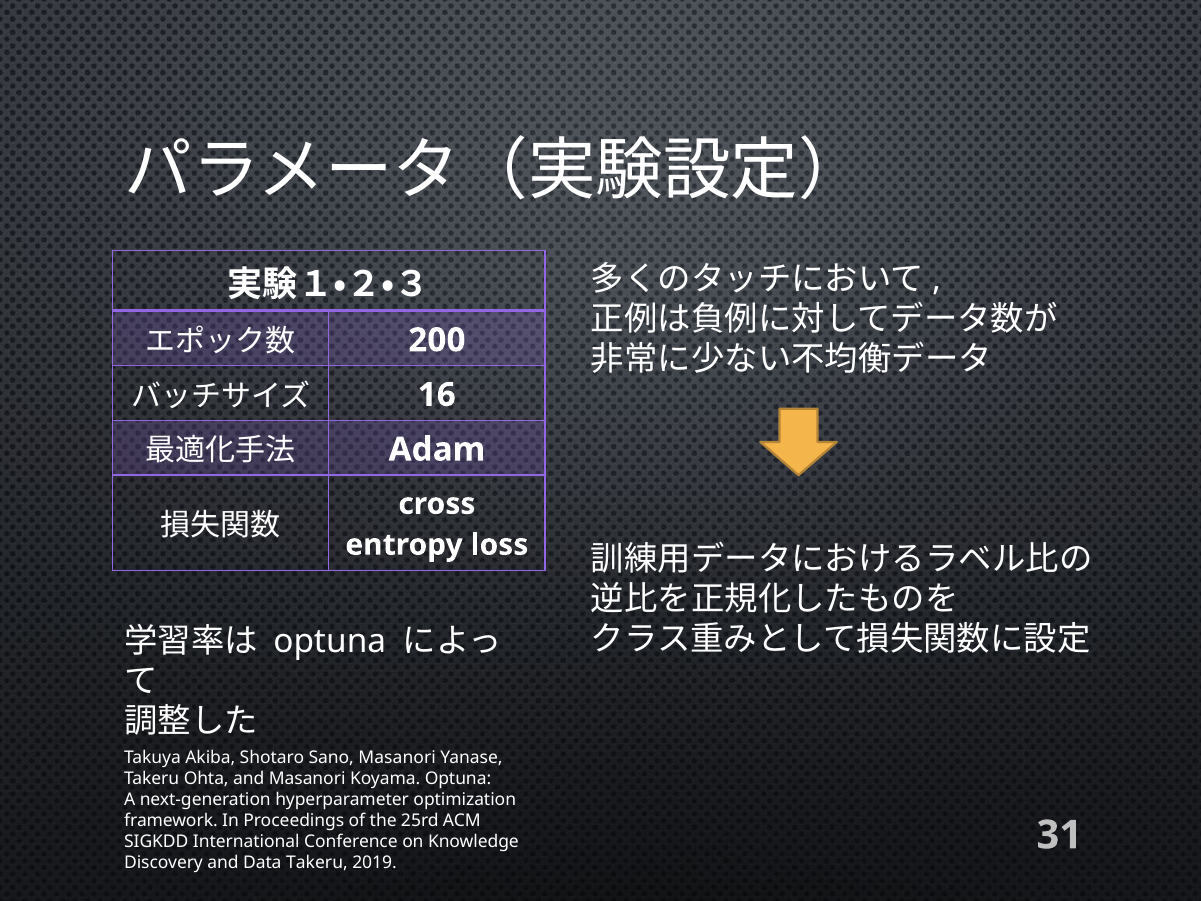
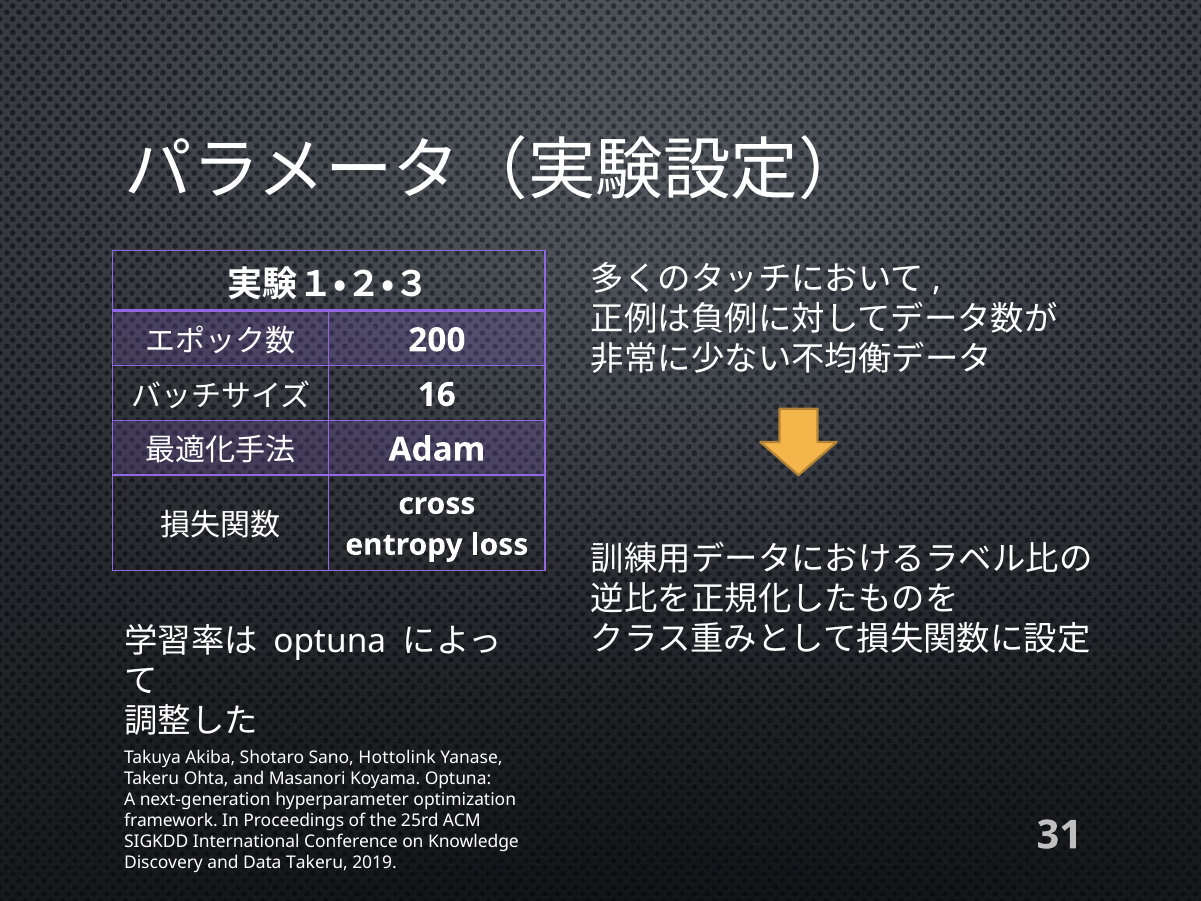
Sano Masanori: Masanori -> Hottolink
